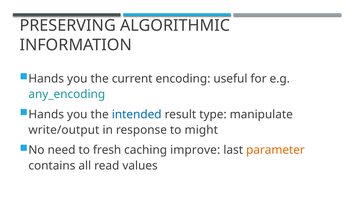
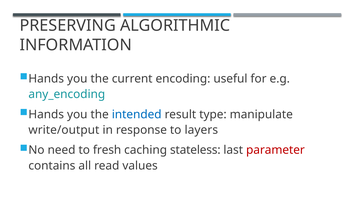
might: might -> layers
improve: improve -> stateless
parameter colour: orange -> red
